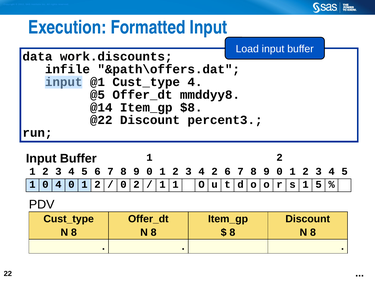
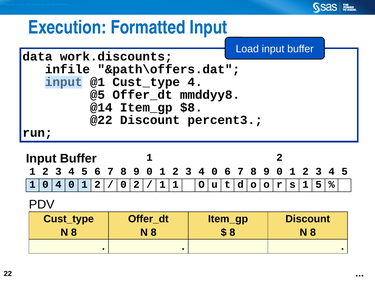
3 4 2: 2 -> 0
